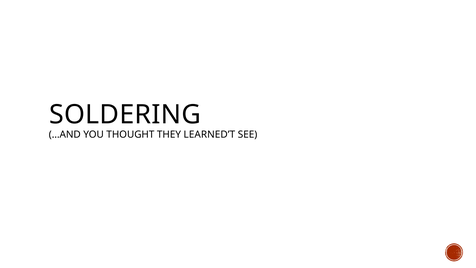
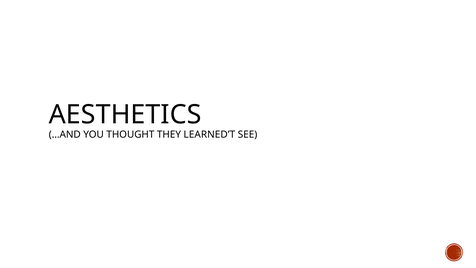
SOLDERING: SOLDERING -> AESTHETICS
